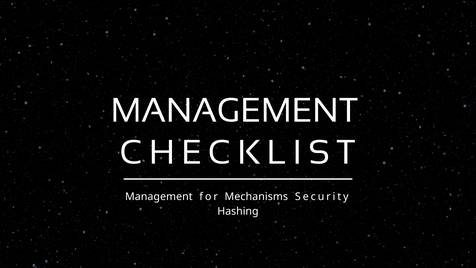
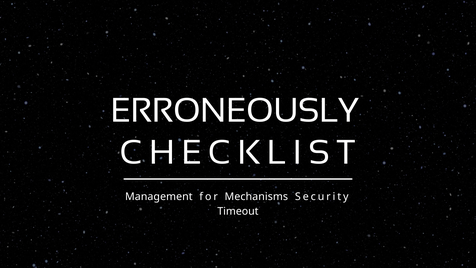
MANAGEMENT at (235, 111): MANAGEMENT -> ERRONEOUSLY
Hashing: Hashing -> Timeout
